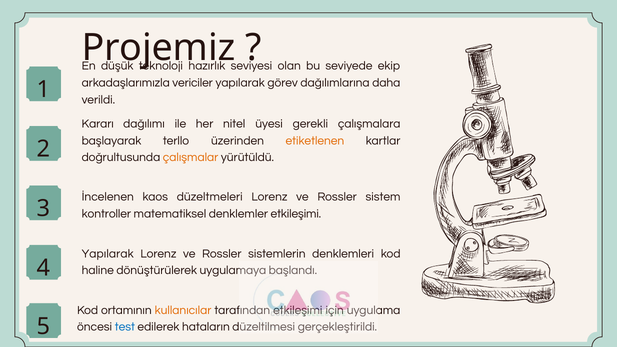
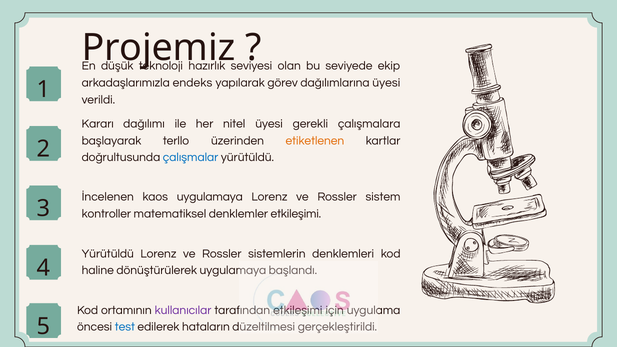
vericiler: vericiler -> endeks
dağılımlarına daha: daha -> üyesi
çalışmalar colour: orange -> blue
kaos düzeltmeleri: düzeltmeleri -> uygulamaya
Yapılarak at (108, 254): Yapılarak -> Yürütüldü
kullanıcılar colour: orange -> purple
